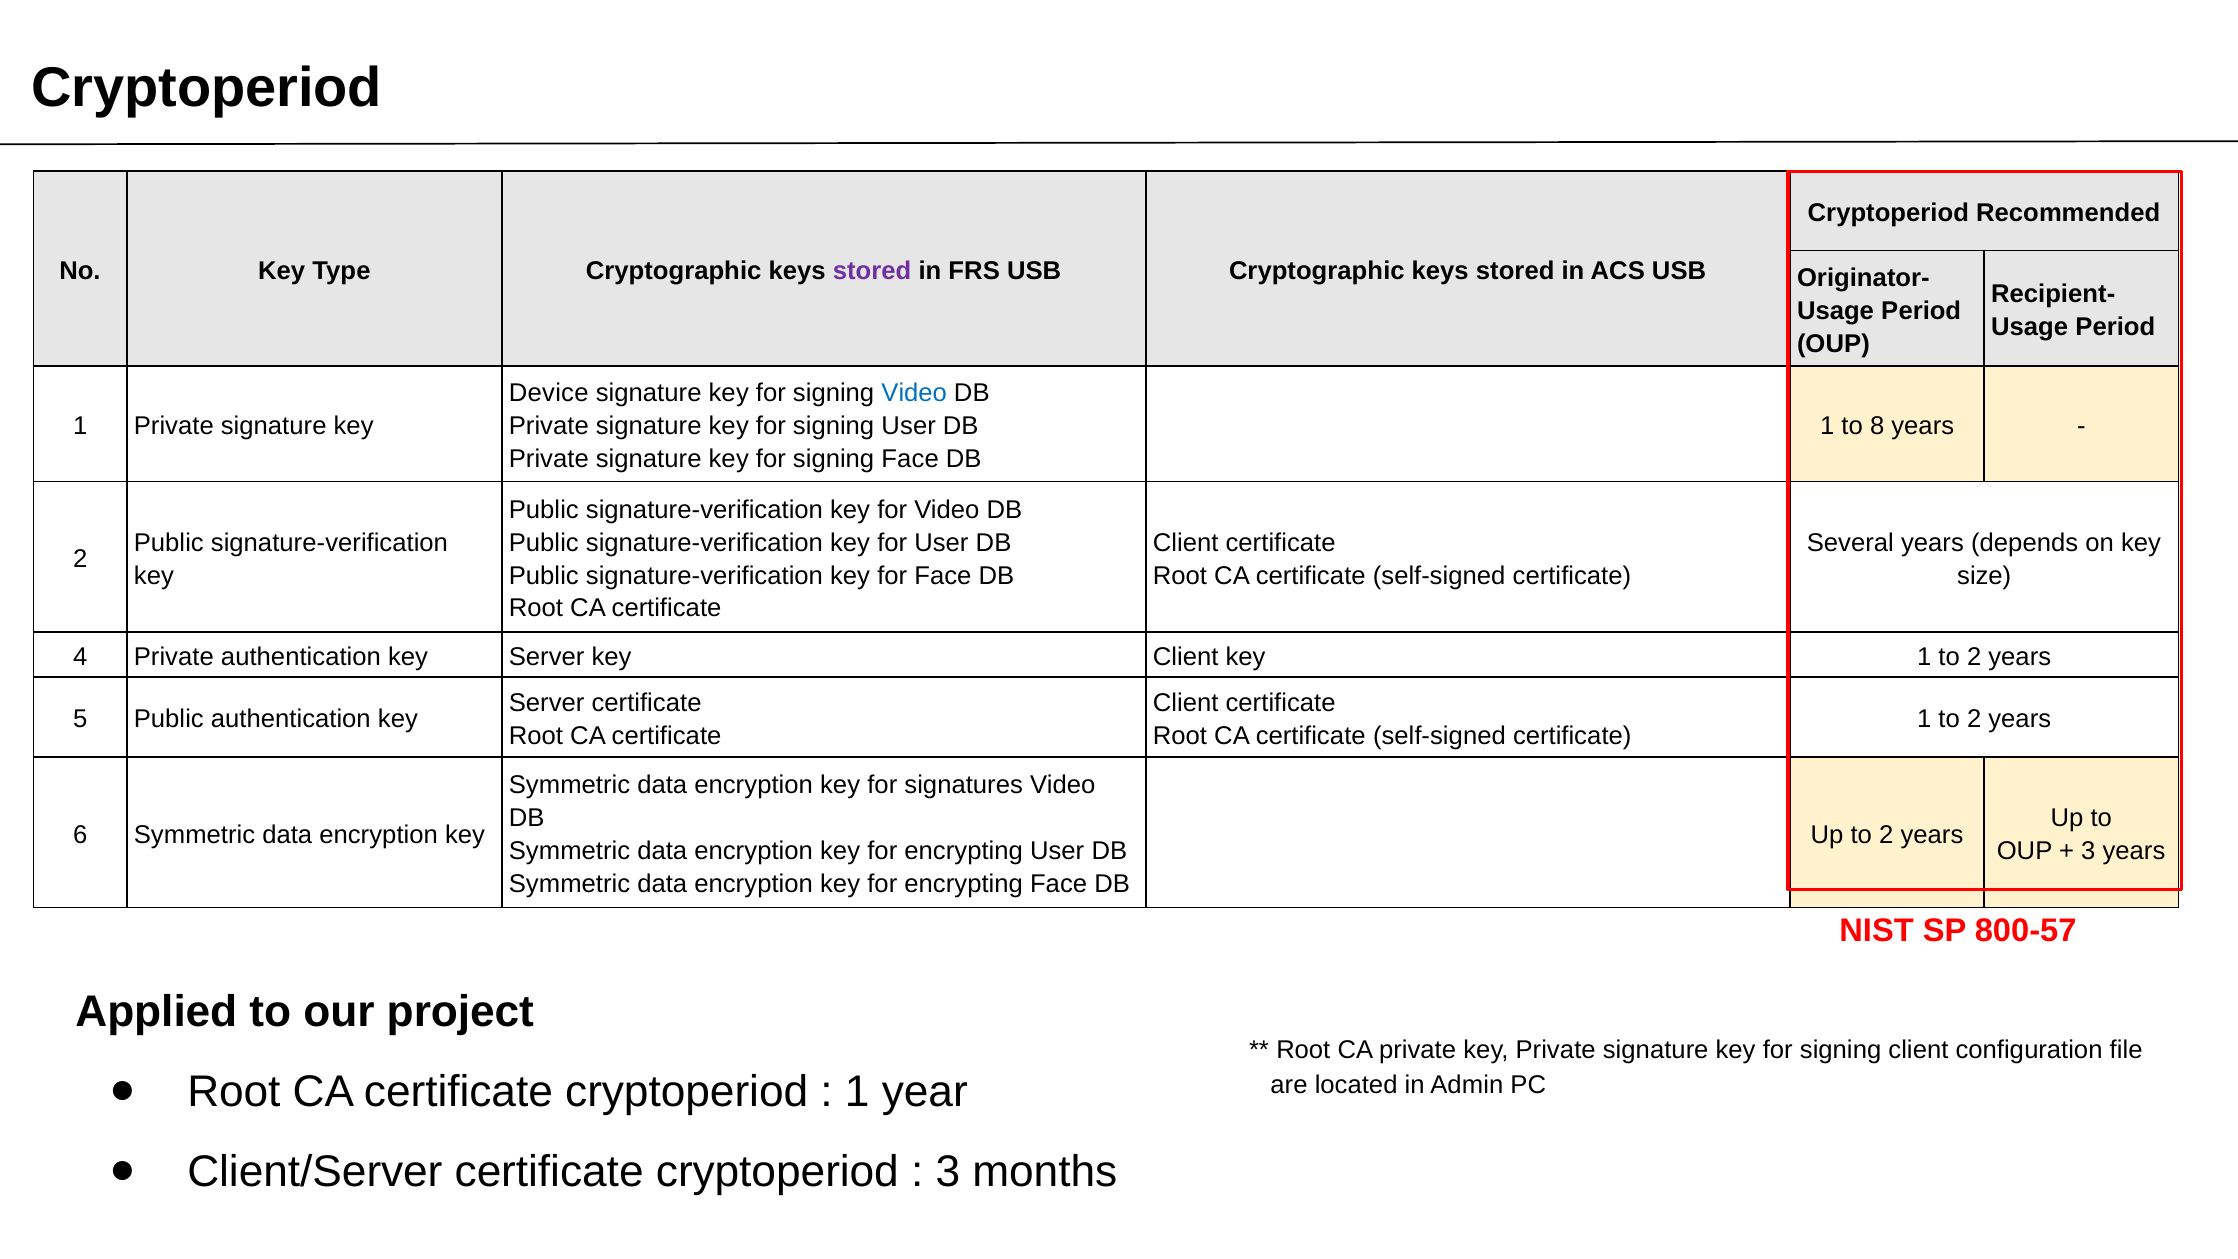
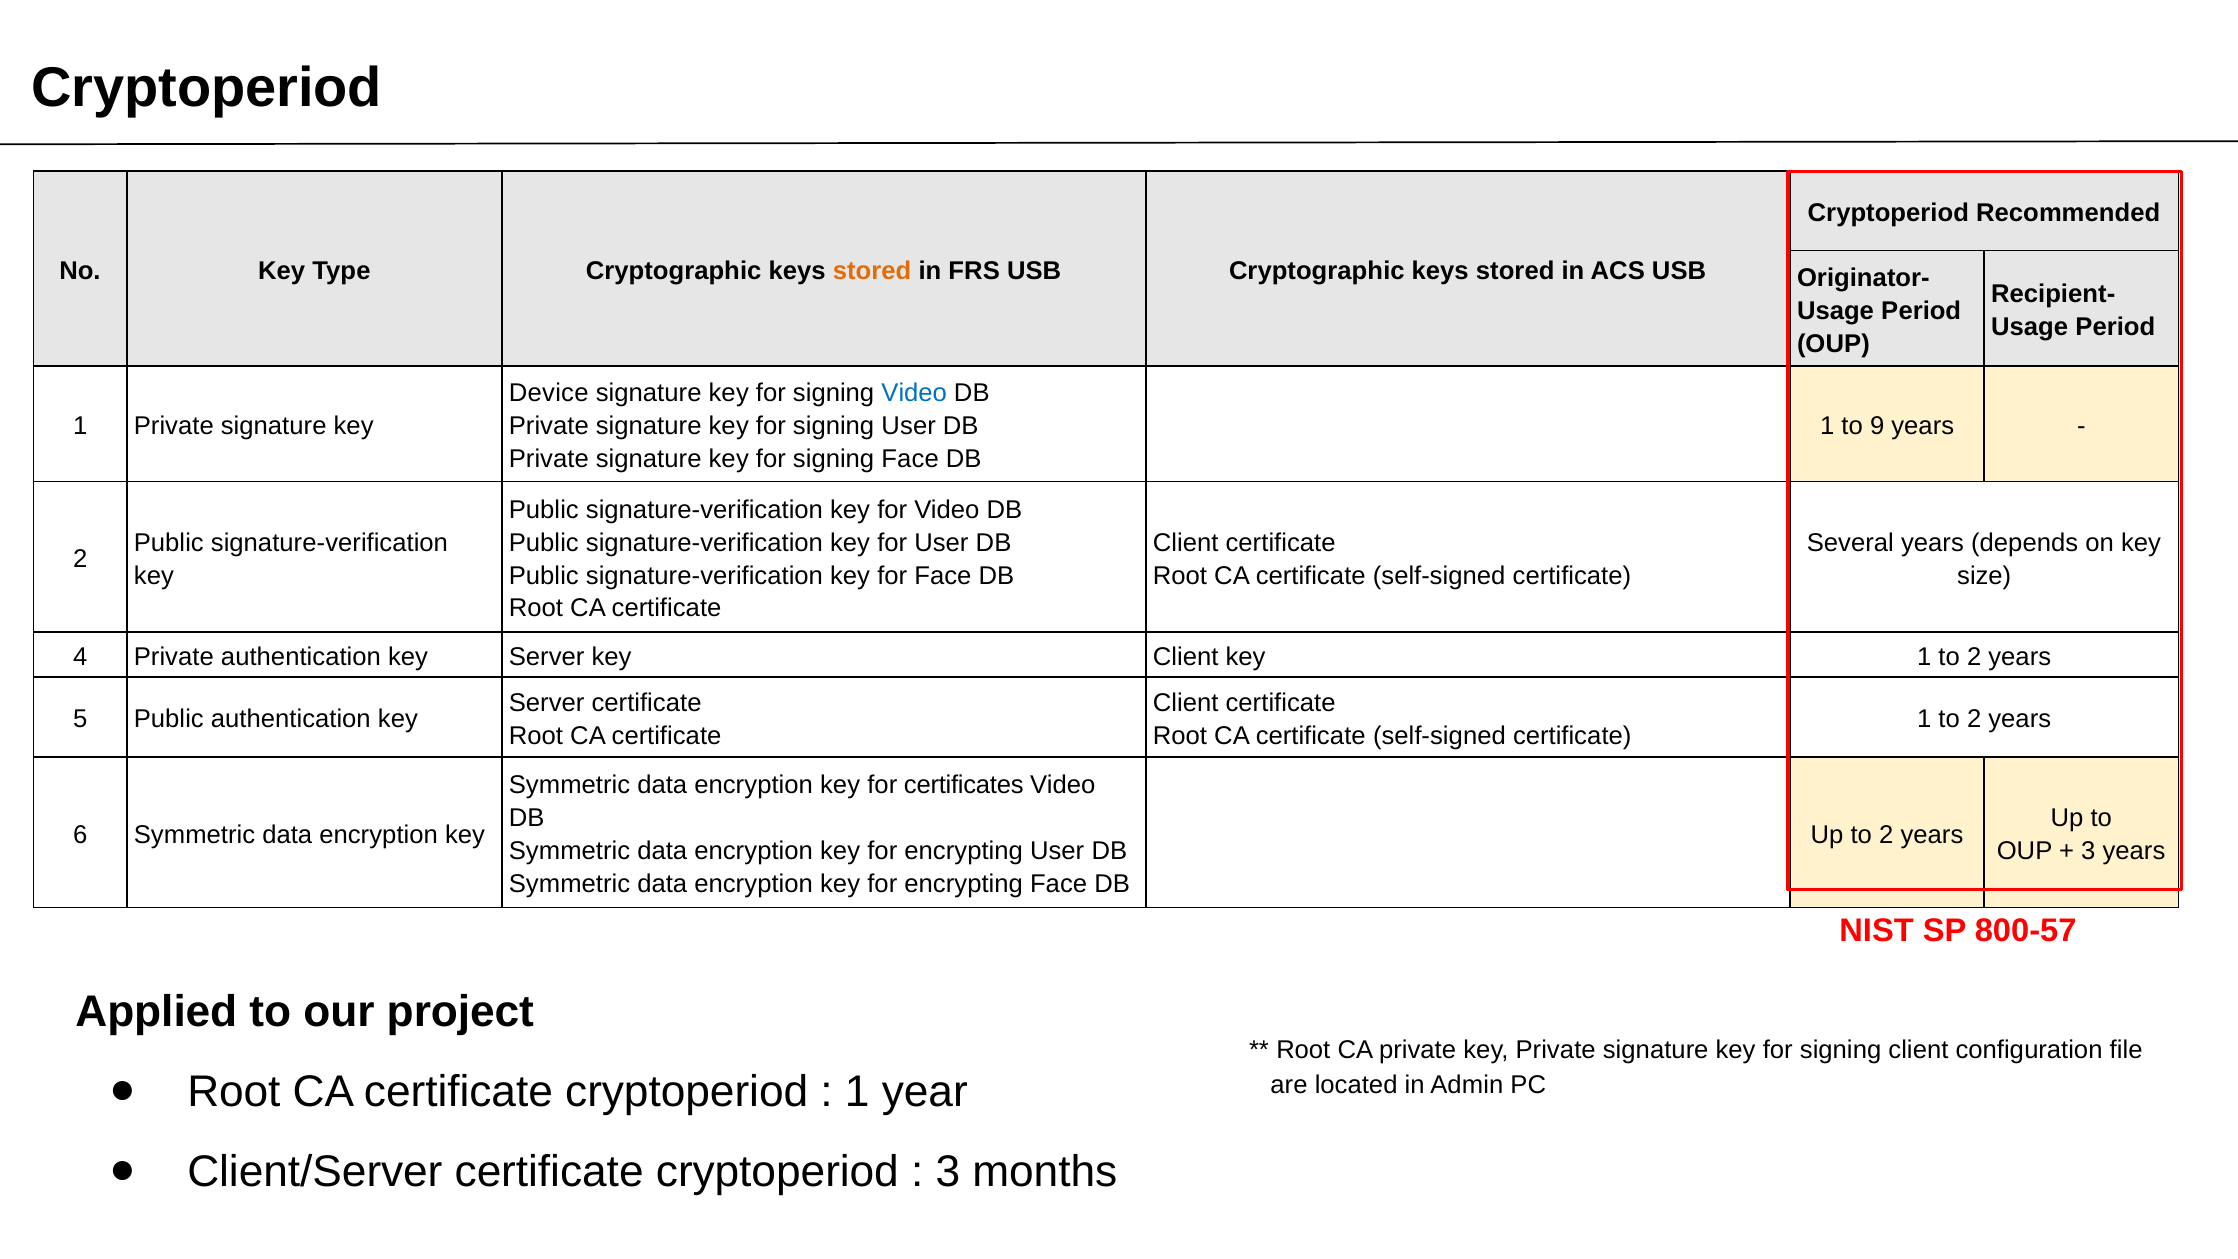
stored at (872, 271) colour: purple -> orange
8: 8 -> 9
signatures: signatures -> certificates
